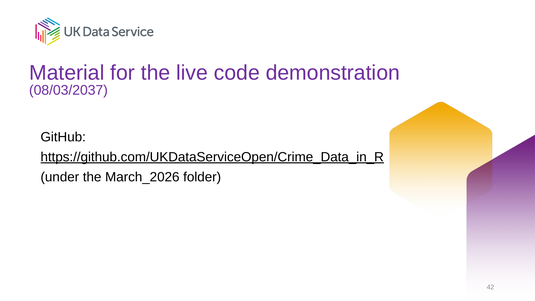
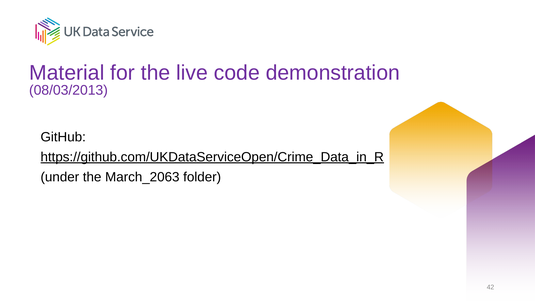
08/03/2037: 08/03/2037 -> 08/03/2013
March_2026: March_2026 -> March_2063
